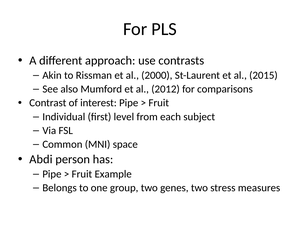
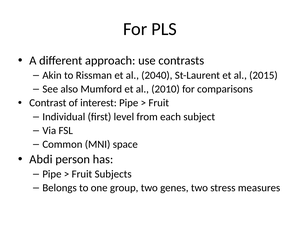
2000: 2000 -> 2040
2012: 2012 -> 2010
Example: Example -> Subjects
